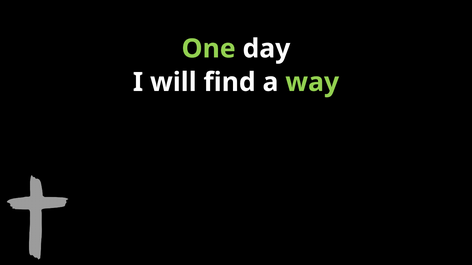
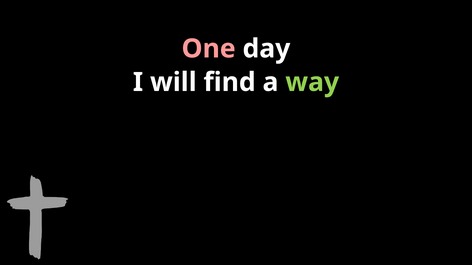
One colour: light green -> pink
